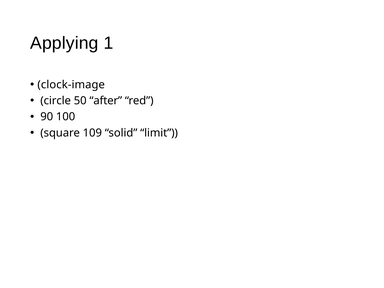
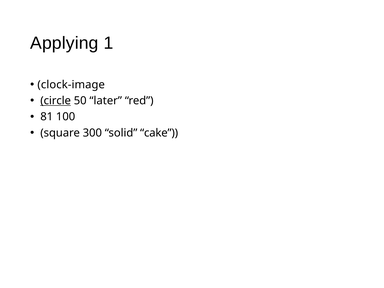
circle underline: none -> present
after: after -> later
90: 90 -> 81
109: 109 -> 300
limit: limit -> cake
